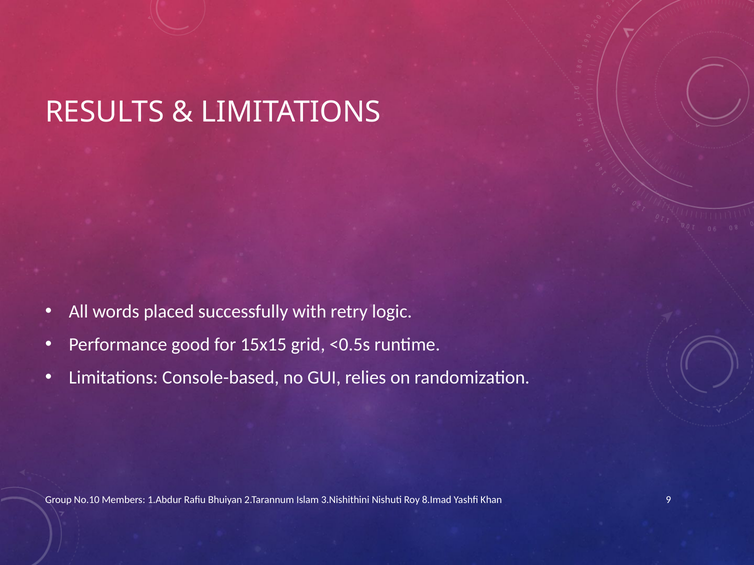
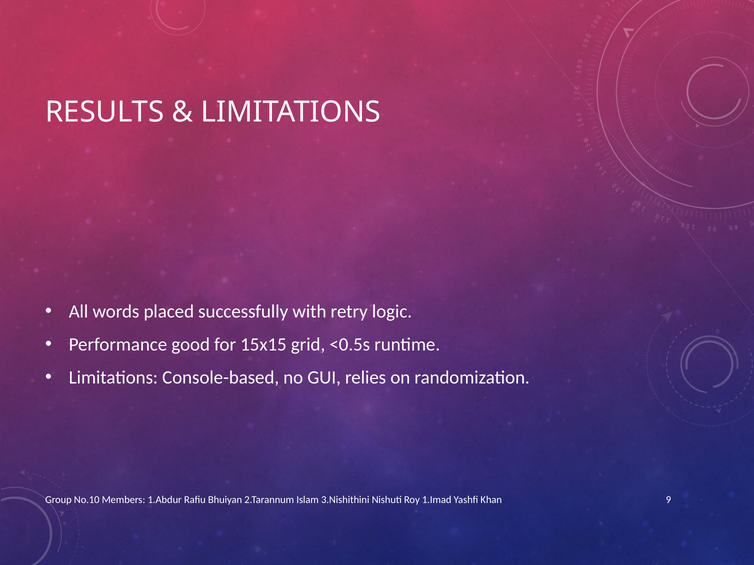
8.Imad: 8.Imad -> 1.Imad
